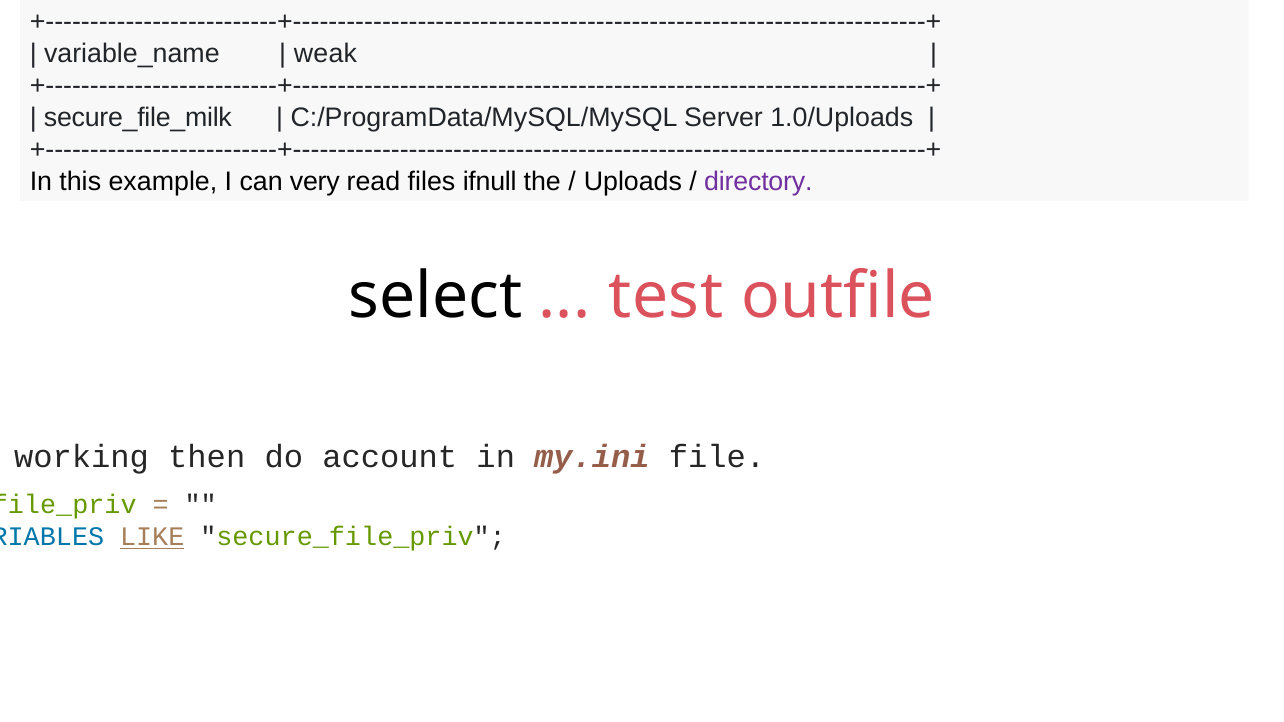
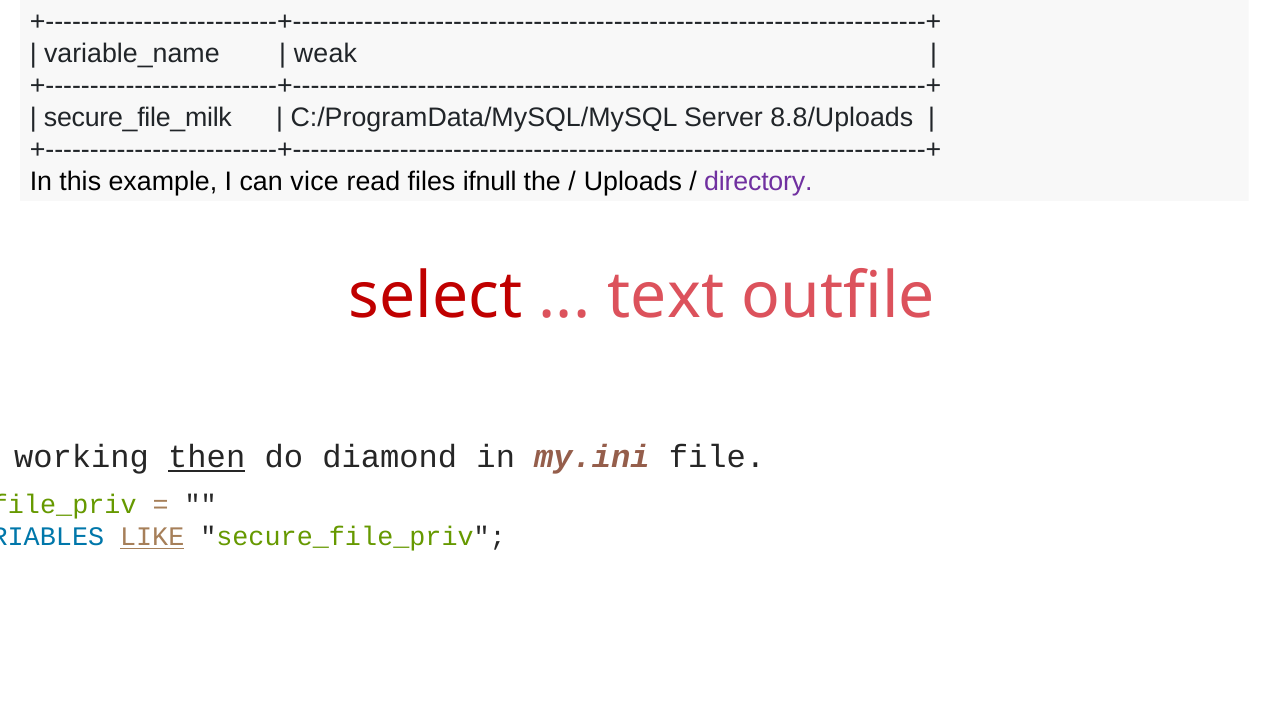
1.0/Uploads: 1.0/Uploads -> 8.8/Uploads
very: very -> vice
select colour: black -> red
test: test -> text
then underline: none -> present
account: account -> diamond
